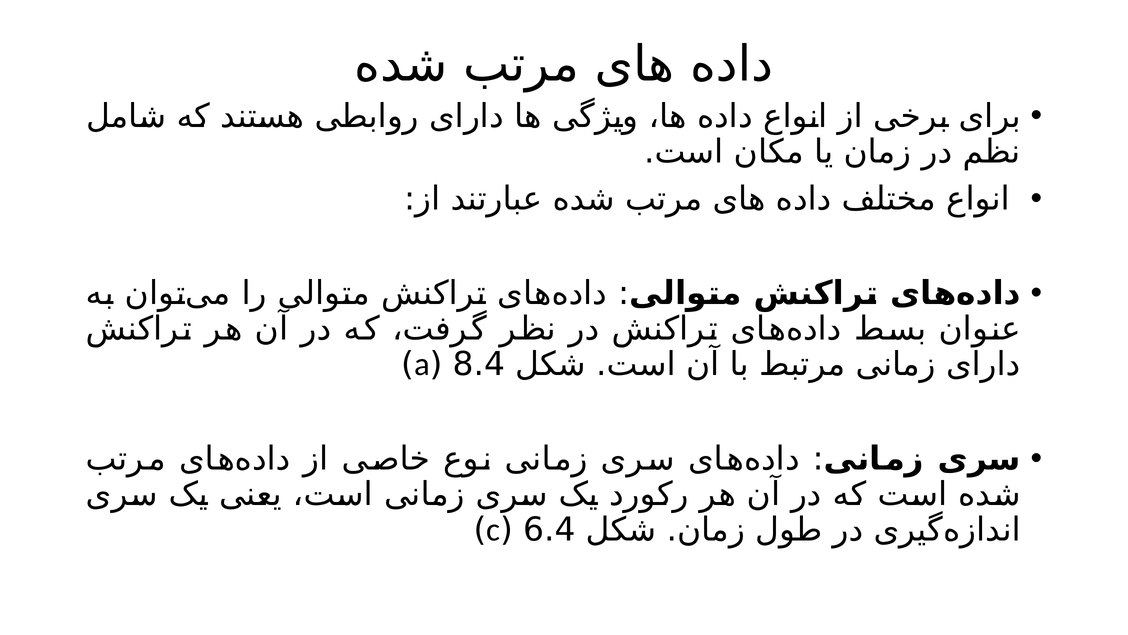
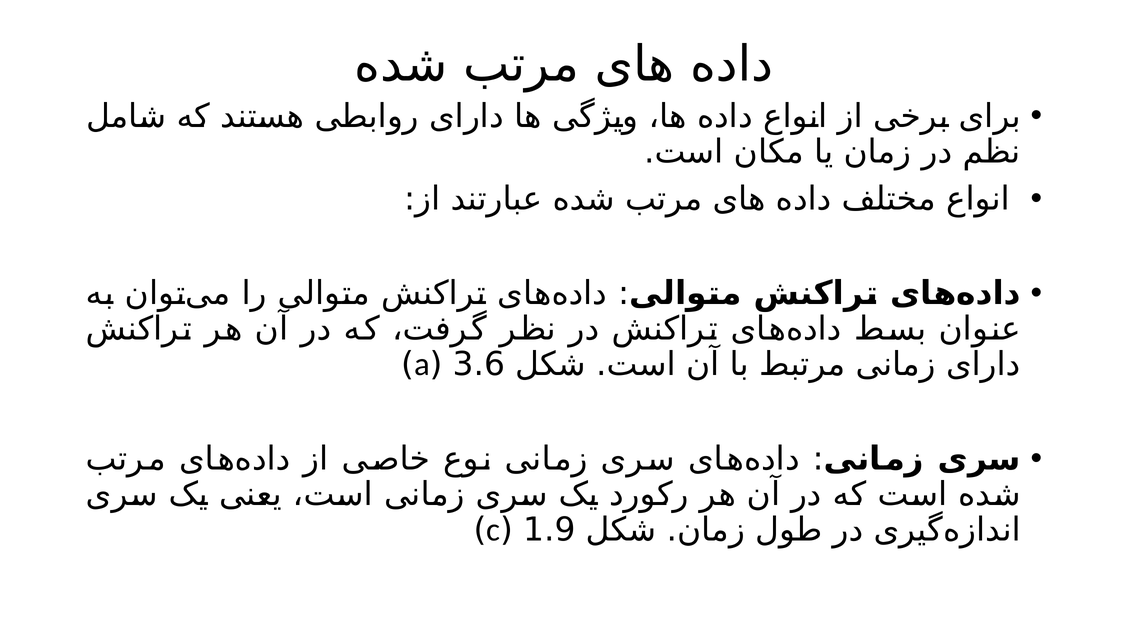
8.4: 8.4 -> 3.6
6.4: 6.4 -> 1.9
